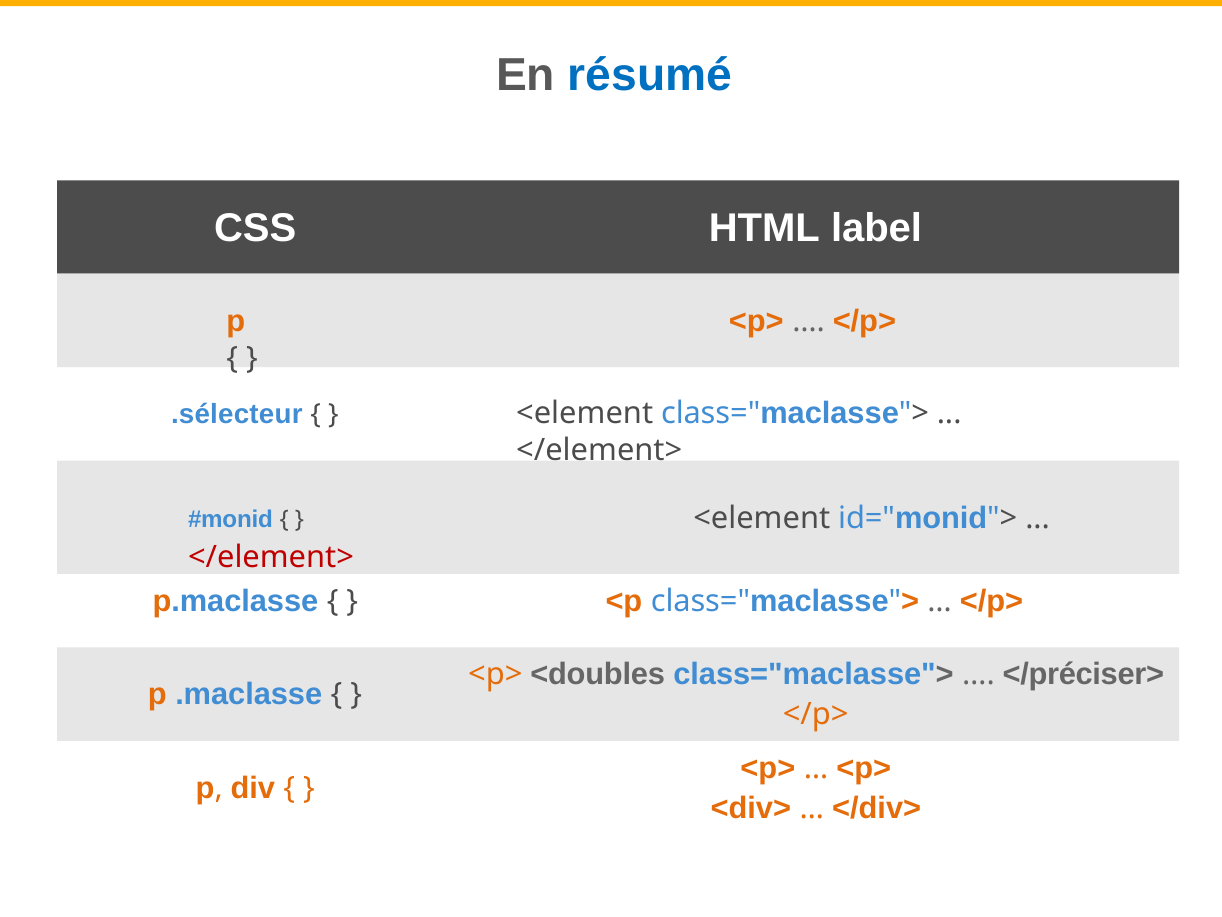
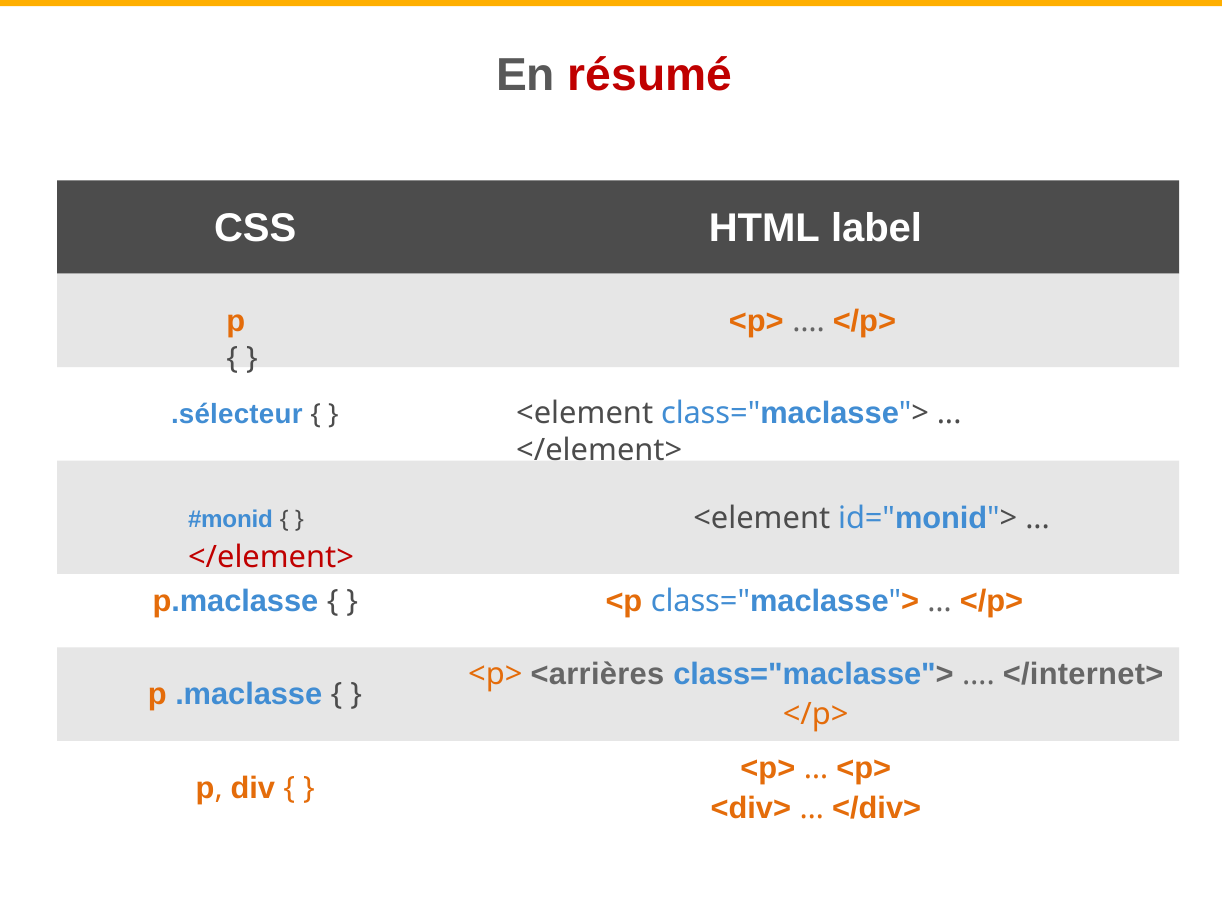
résumé colour: blue -> red
<doubles: <doubles -> <arrières
</préciser>: </préciser> -> </internet>
